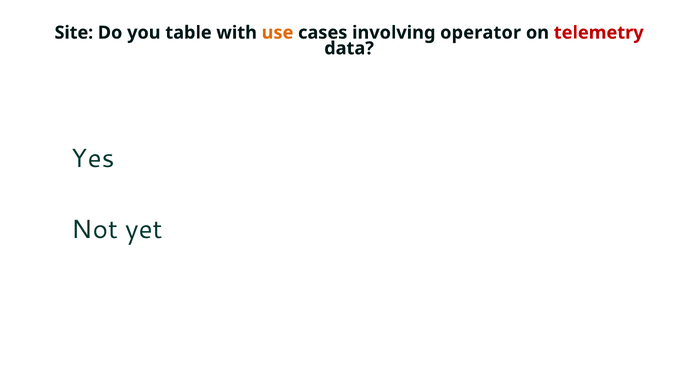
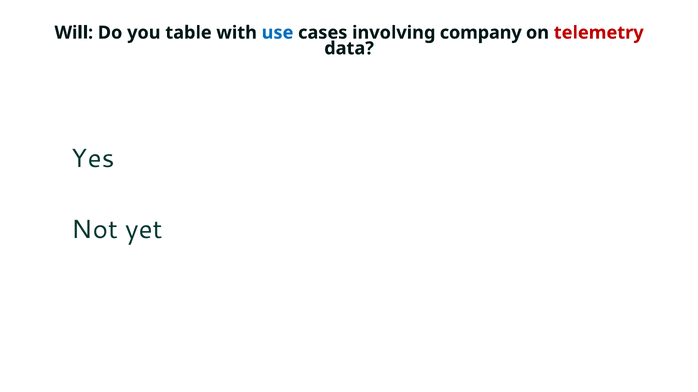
Site: Site -> Will
use colour: orange -> blue
operator: operator -> company
